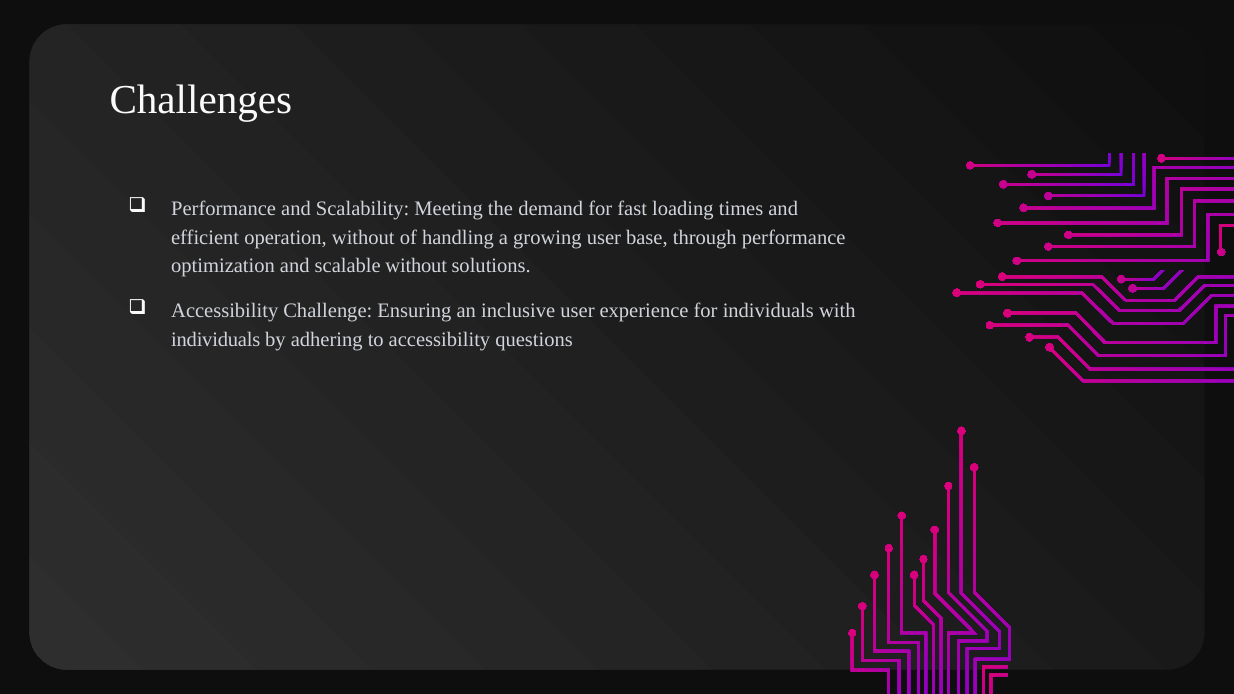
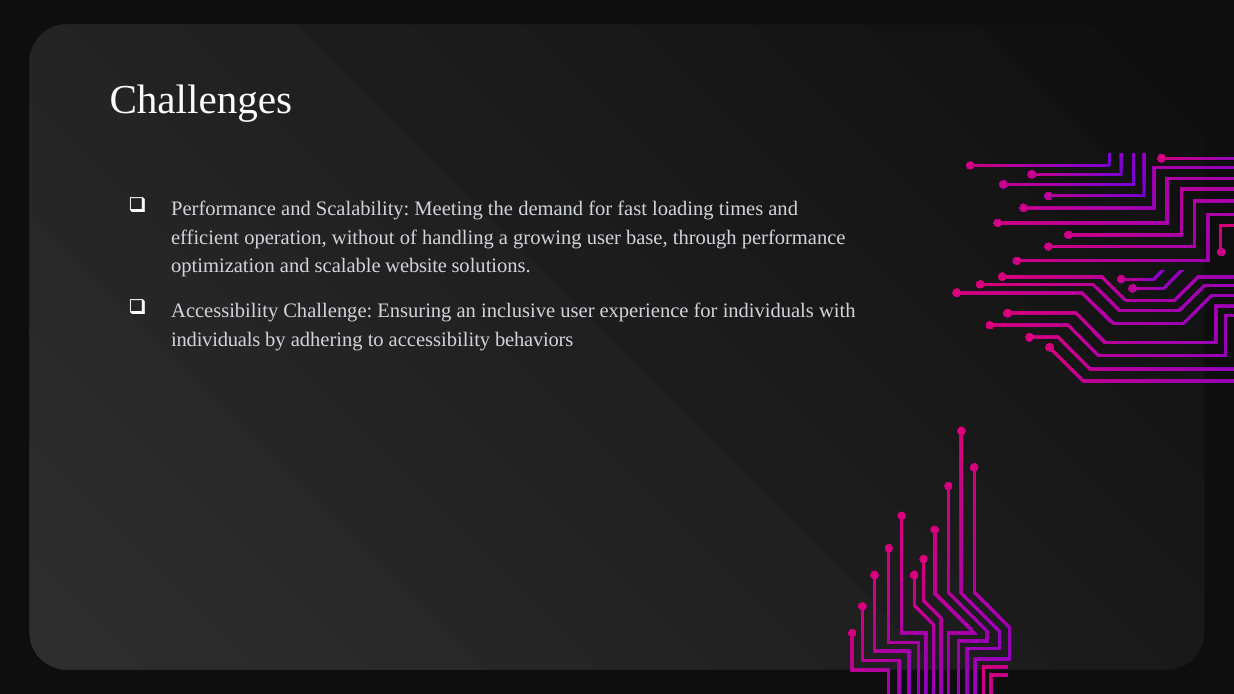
scalable without: without -> website
questions: questions -> behaviors
